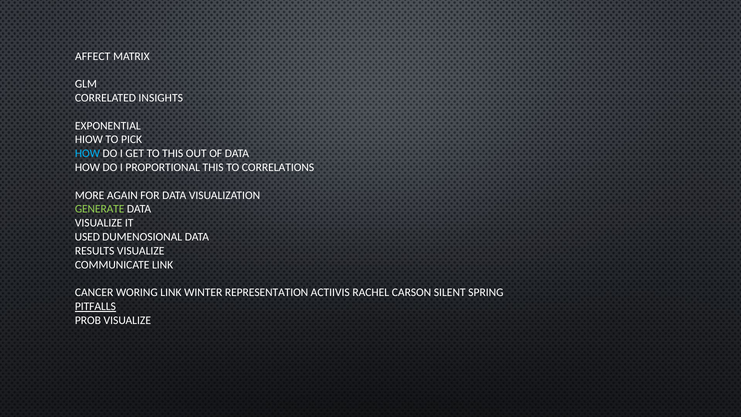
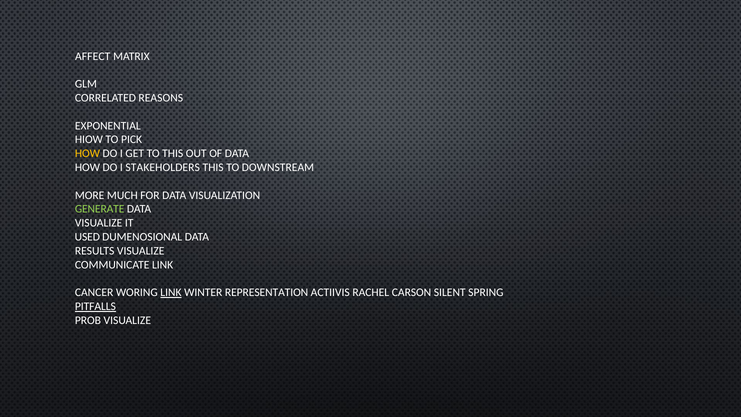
INSIGHTS: INSIGHTS -> REASONS
HOW at (87, 153) colour: light blue -> yellow
PROPORTIONAL: PROPORTIONAL -> STAKEHOLDERS
CORRELATIONS: CORRELATIONS -> DOWNSTREAM
AGAIN: AGAIN -> MUCH
LINK at (171, 292) underline: none -> present
